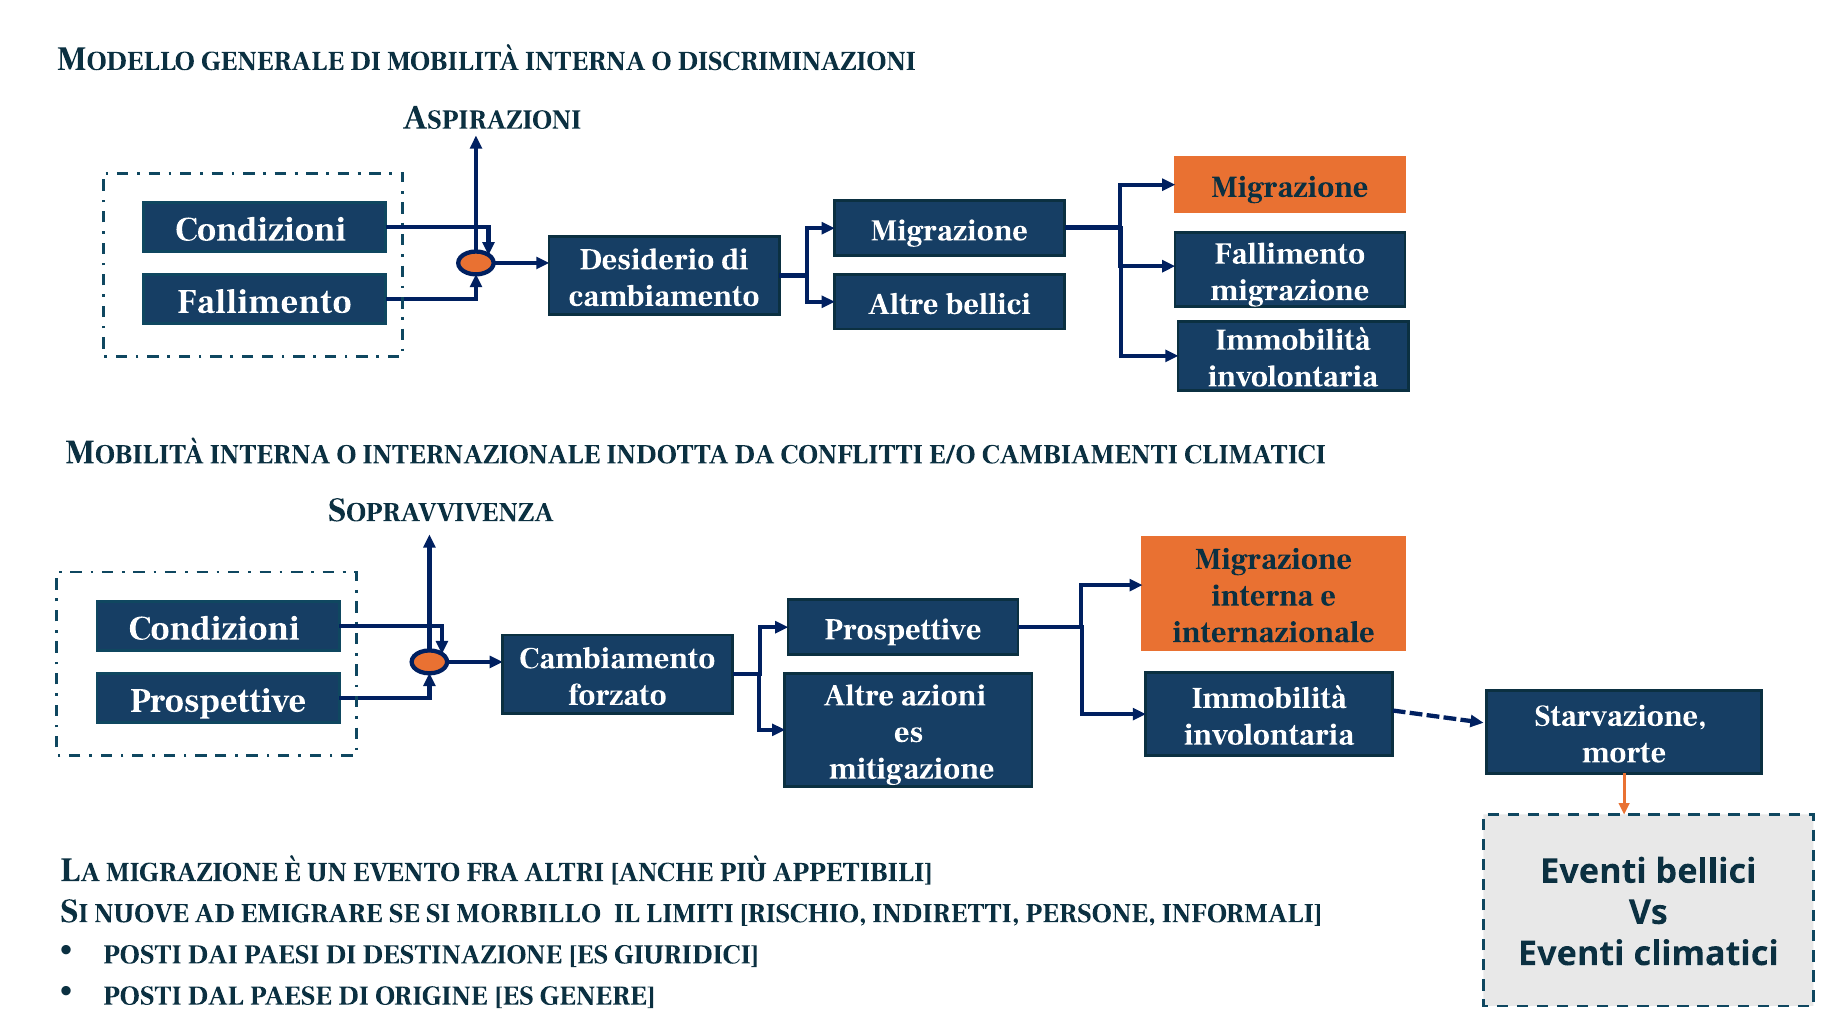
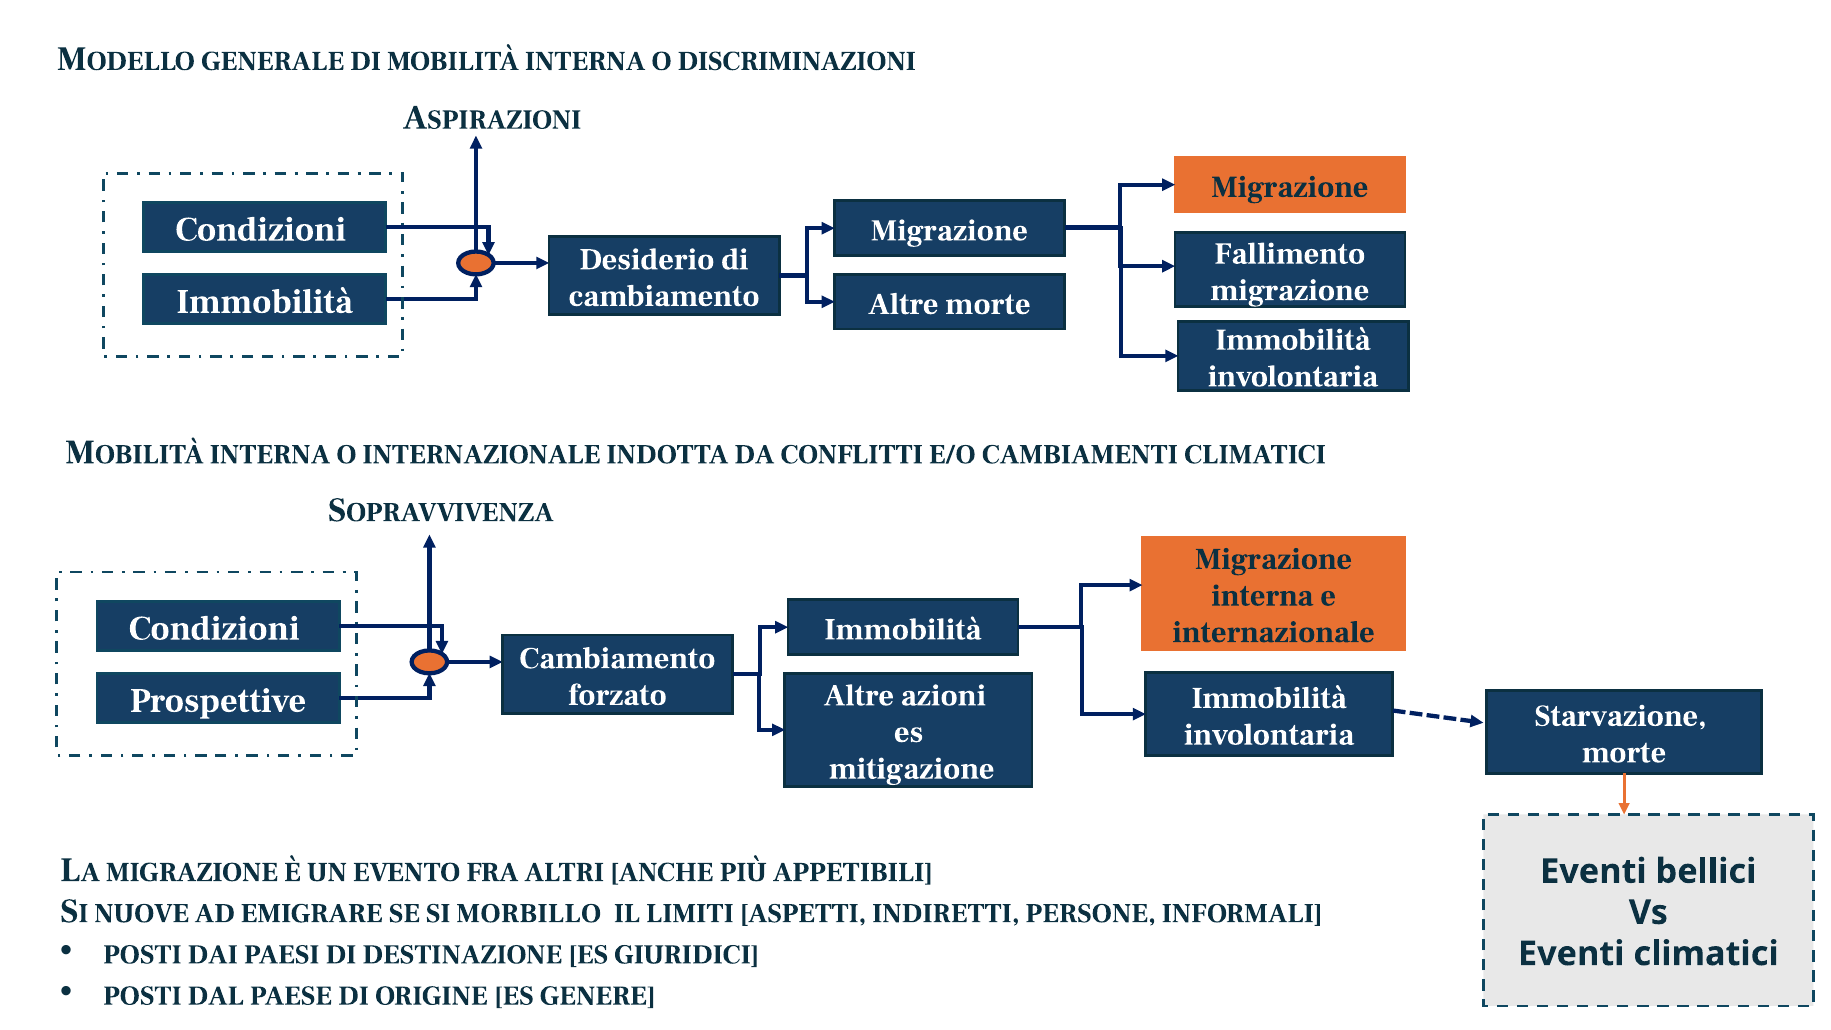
Fallimento at (264, 301): Fallimento -> Immobilità
Altre bellici: bellici -> morte
Prospettive at (903, 629): Prospettive -> Immobilità
RISCHIO: RISCHIO -> ASPETTI
